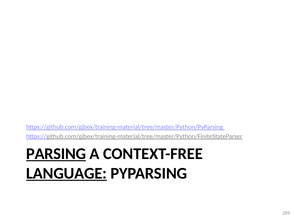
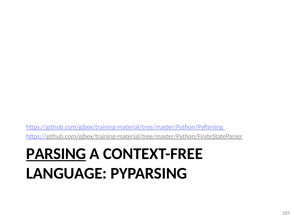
LANGUAGE underline: present -> none
